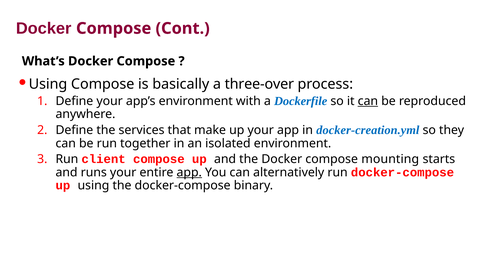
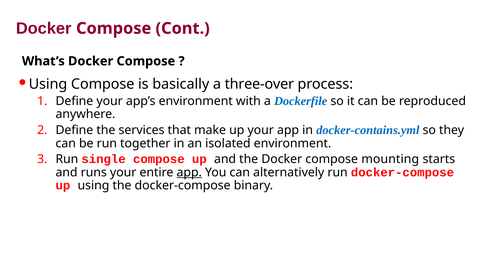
can at (368, 101) underline: present -> none
docker-creation.yml: docker-creation.yml -> docker-contains.yml
client: client -> single
